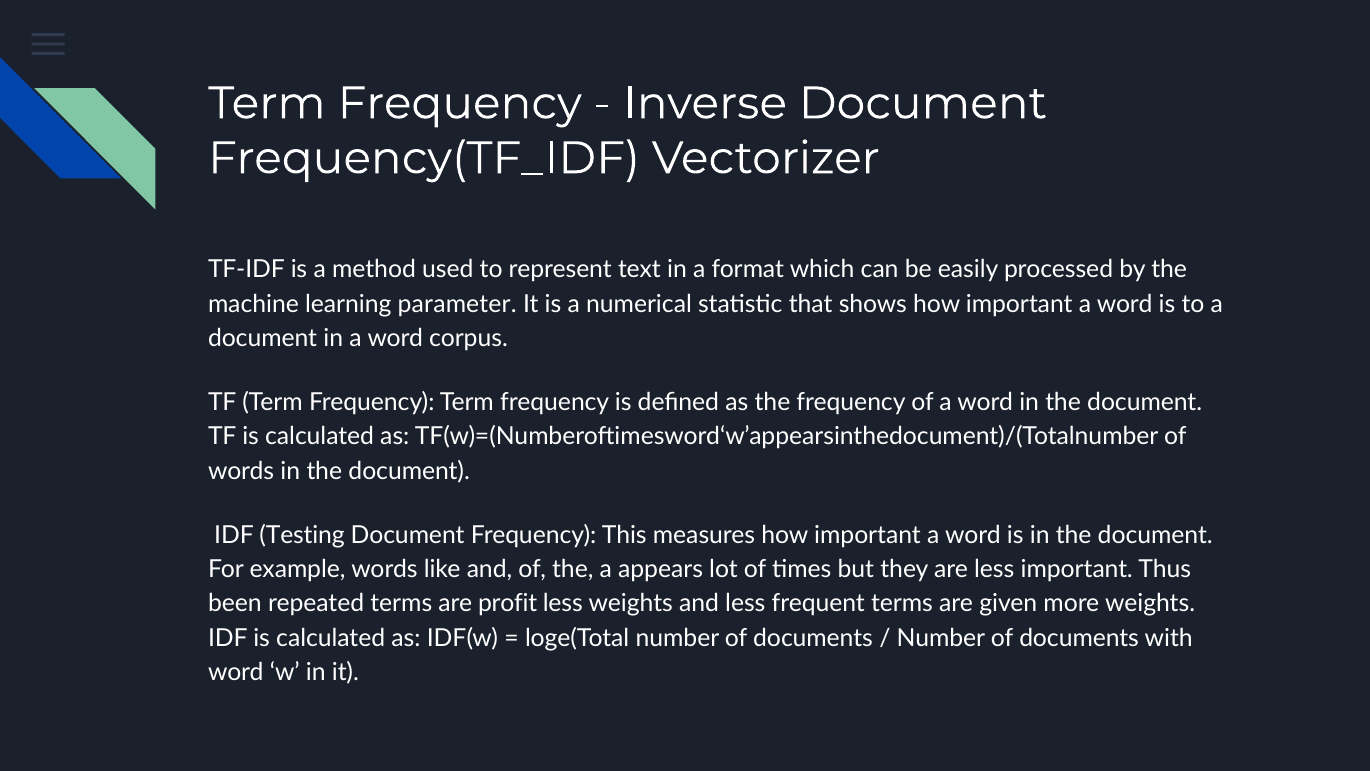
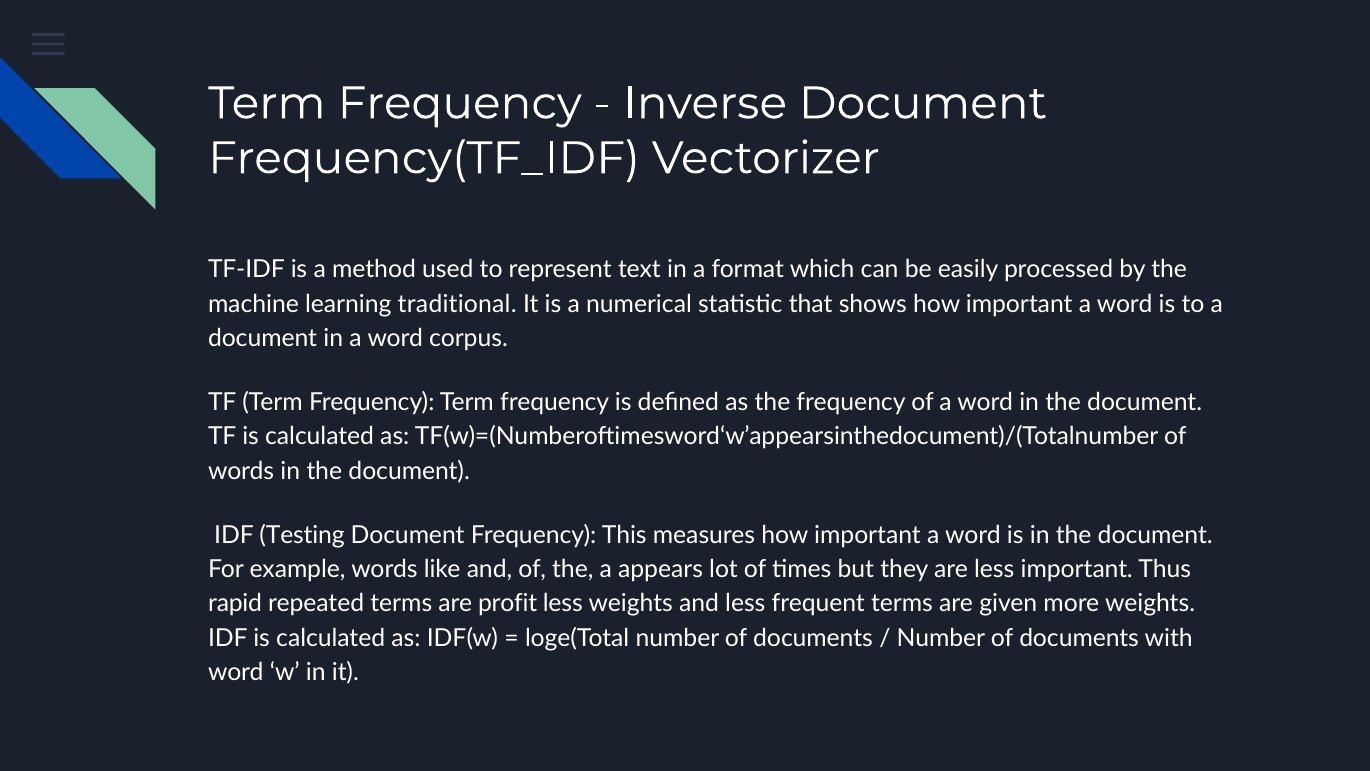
parameter: parameter -> traditional
been: been -> rapid
